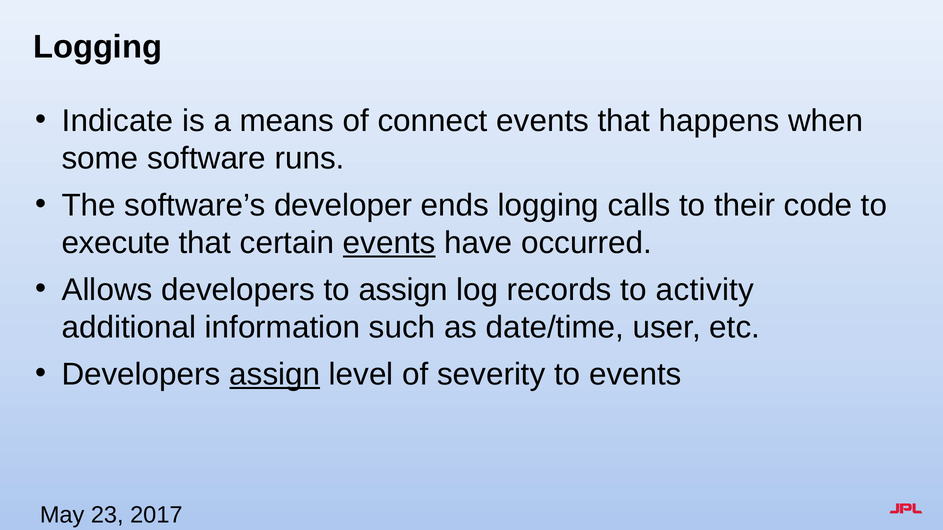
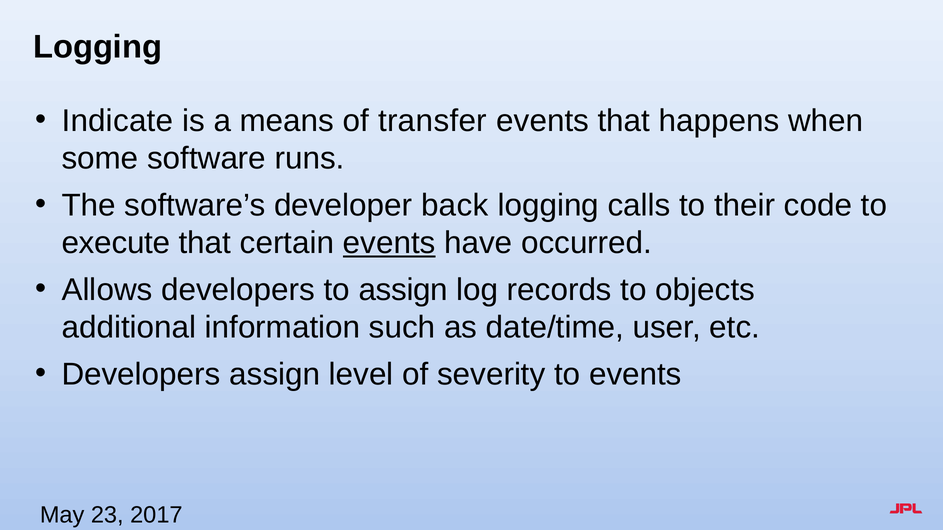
connect: connect -> transfer
ends: ends -> back
activity: activity -> objects
assign at (275, 375) underline: present -> none
